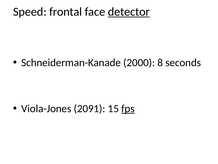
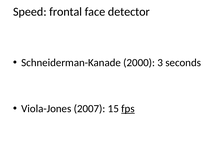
detector underline: present -> none
8: 8 -> 3
2091: 2091 -> 2007
